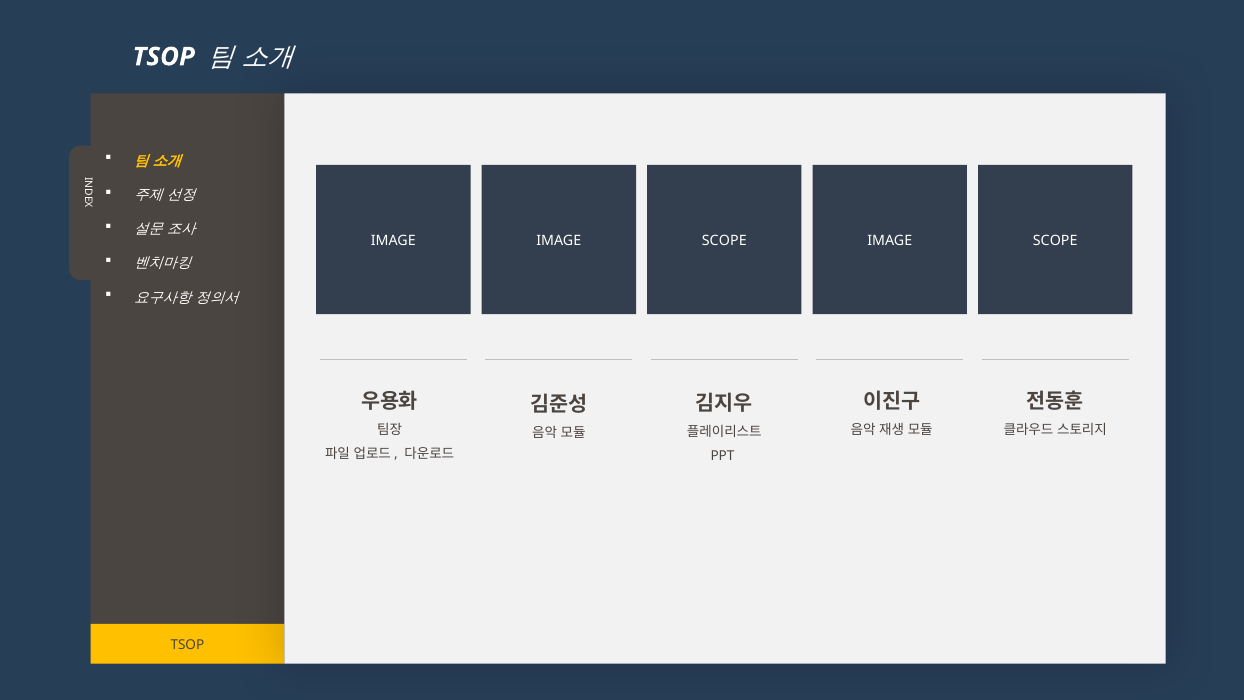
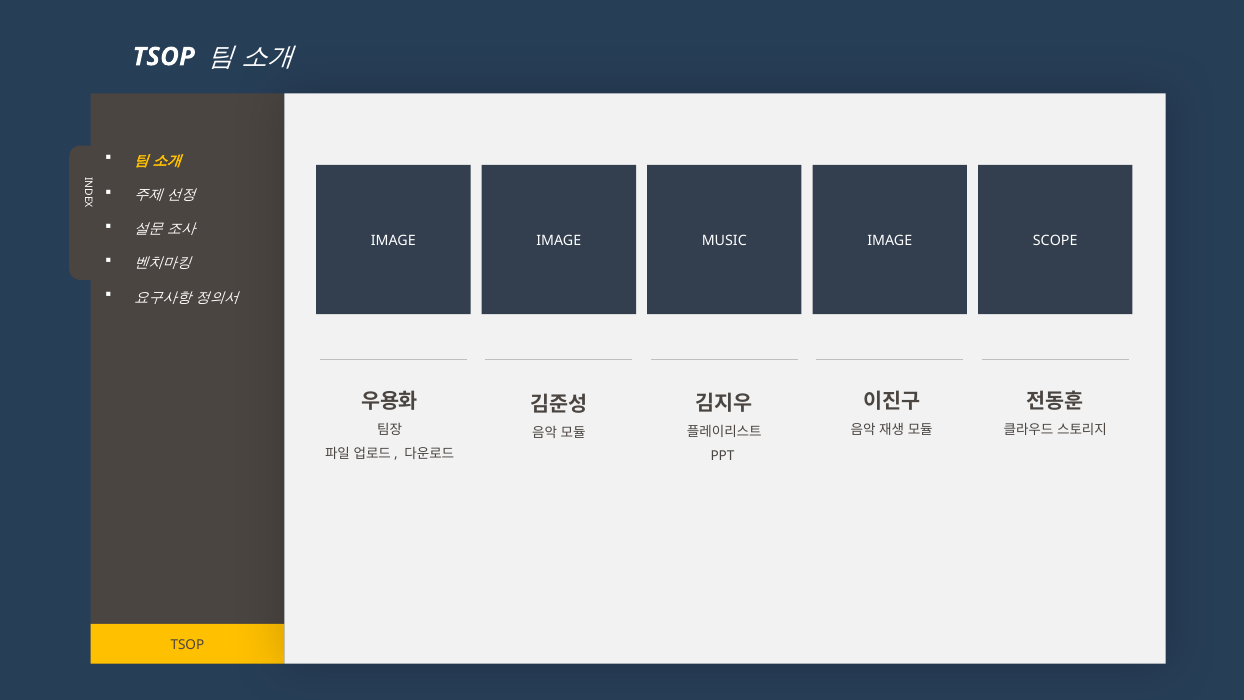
IMAGE IMAGE SCOPE: SCOPE -> MUSIC
